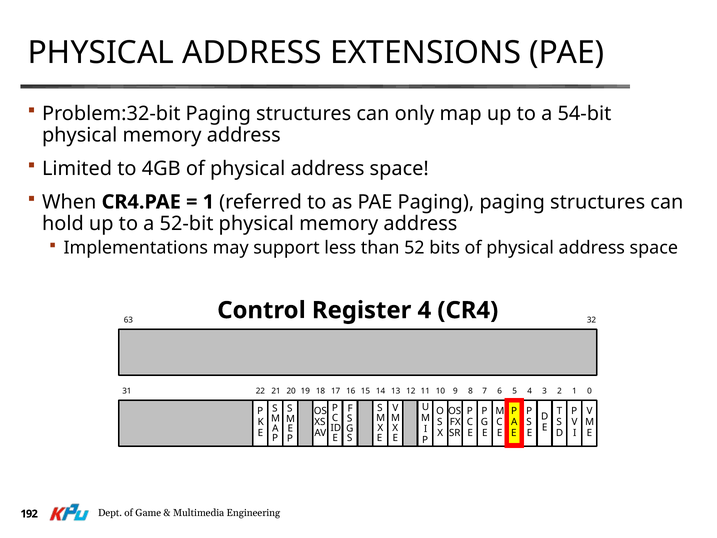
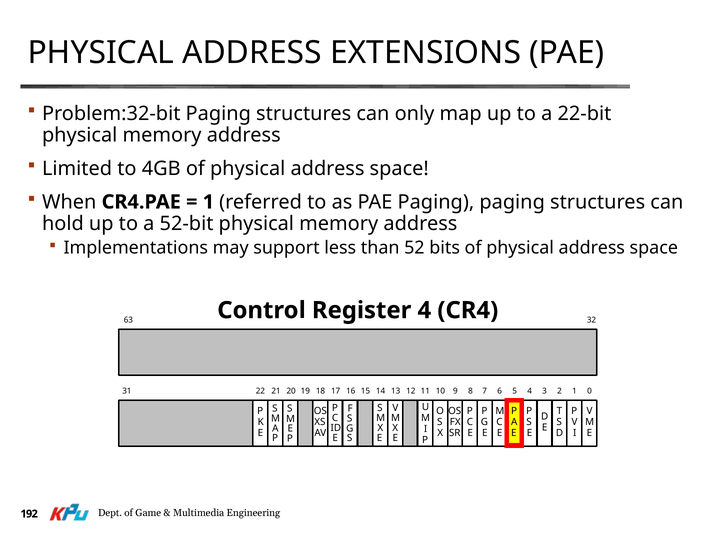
54-bit: 54-bit -> 22-bit
